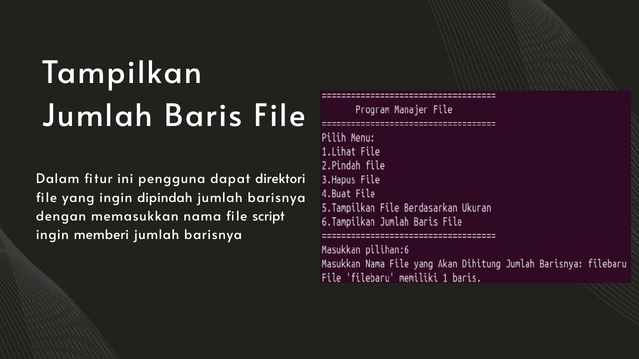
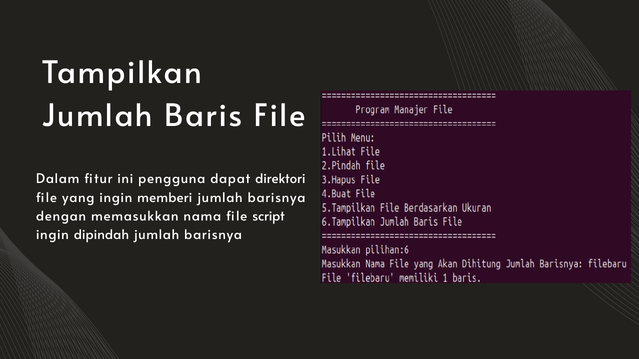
dipindah: dipindah -> memberi
memberi: memberi -> dipindah
